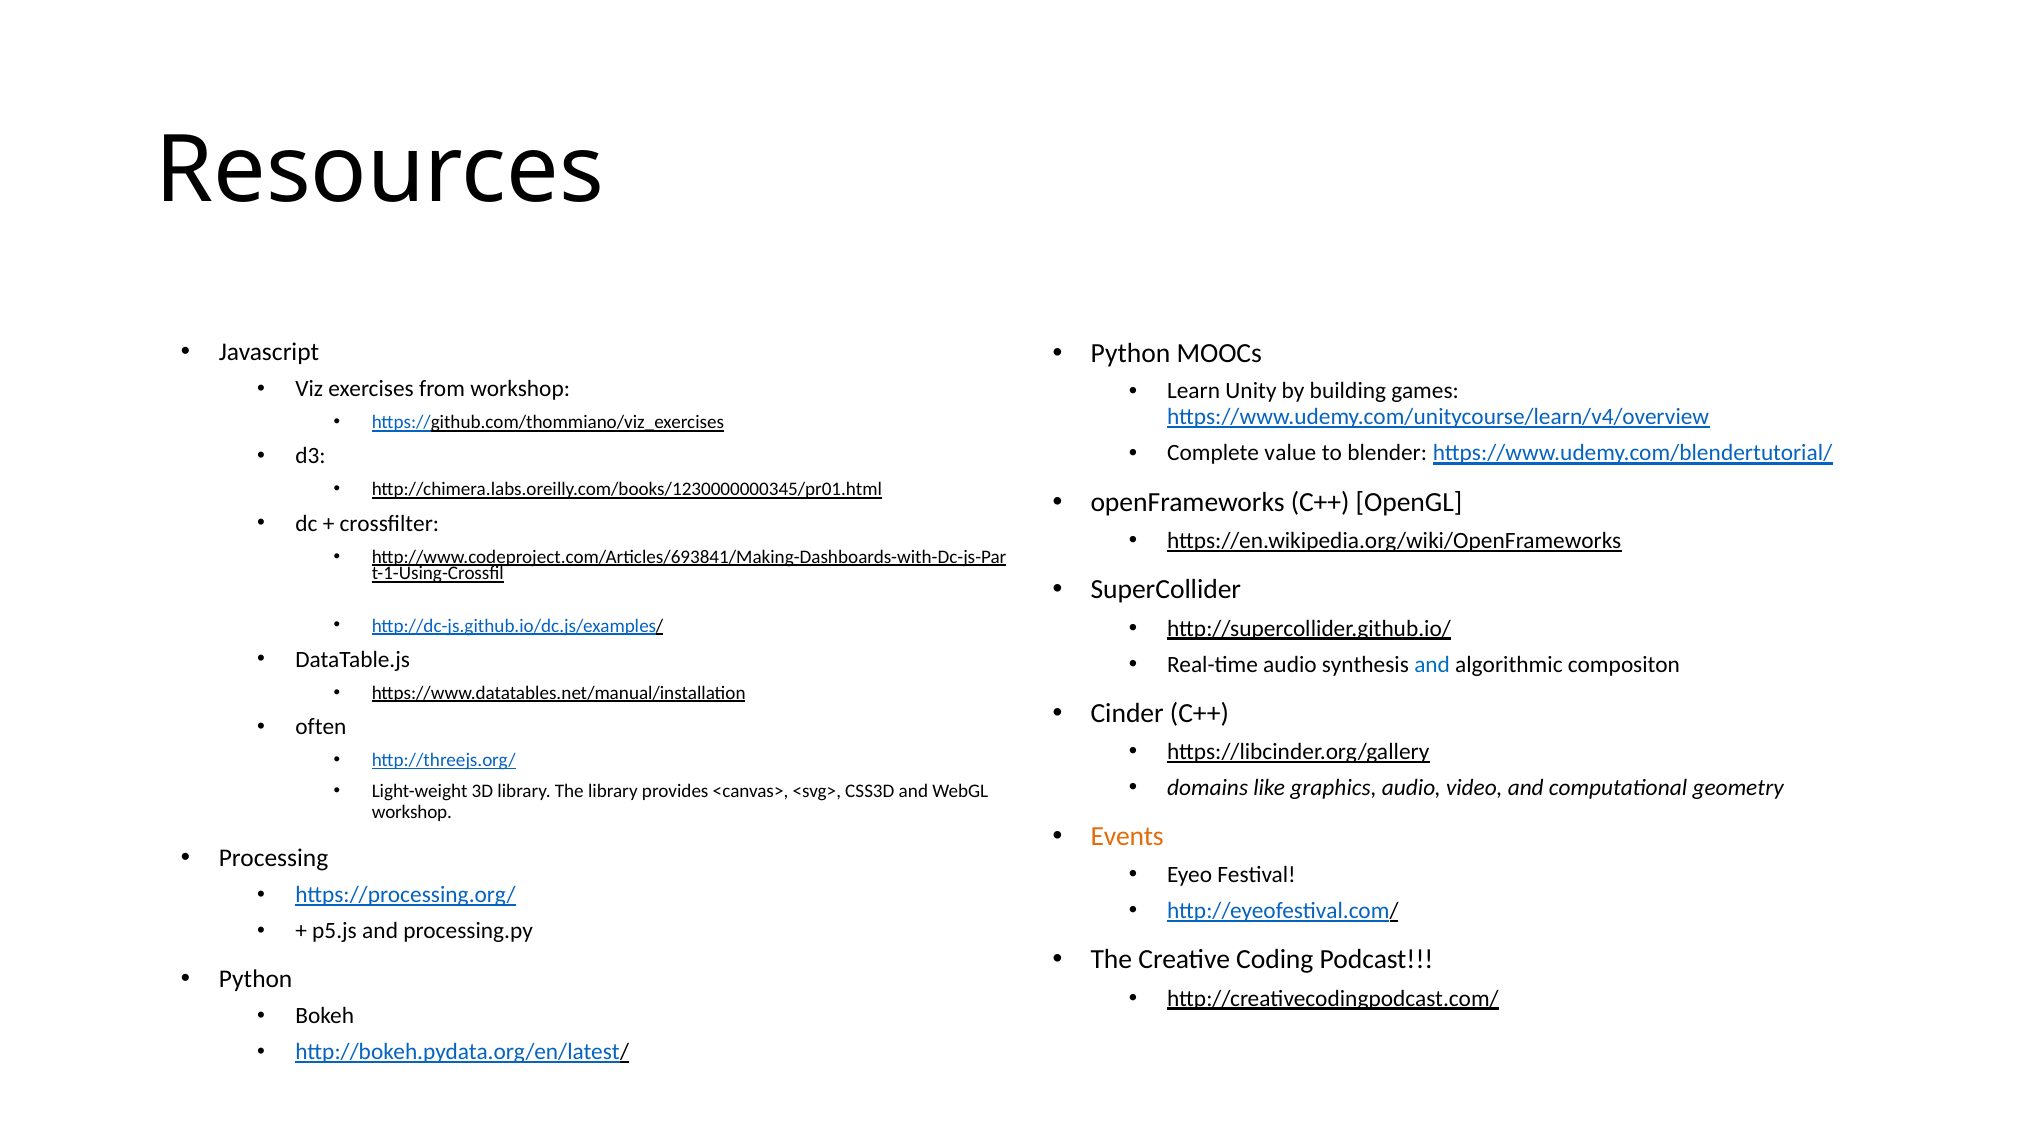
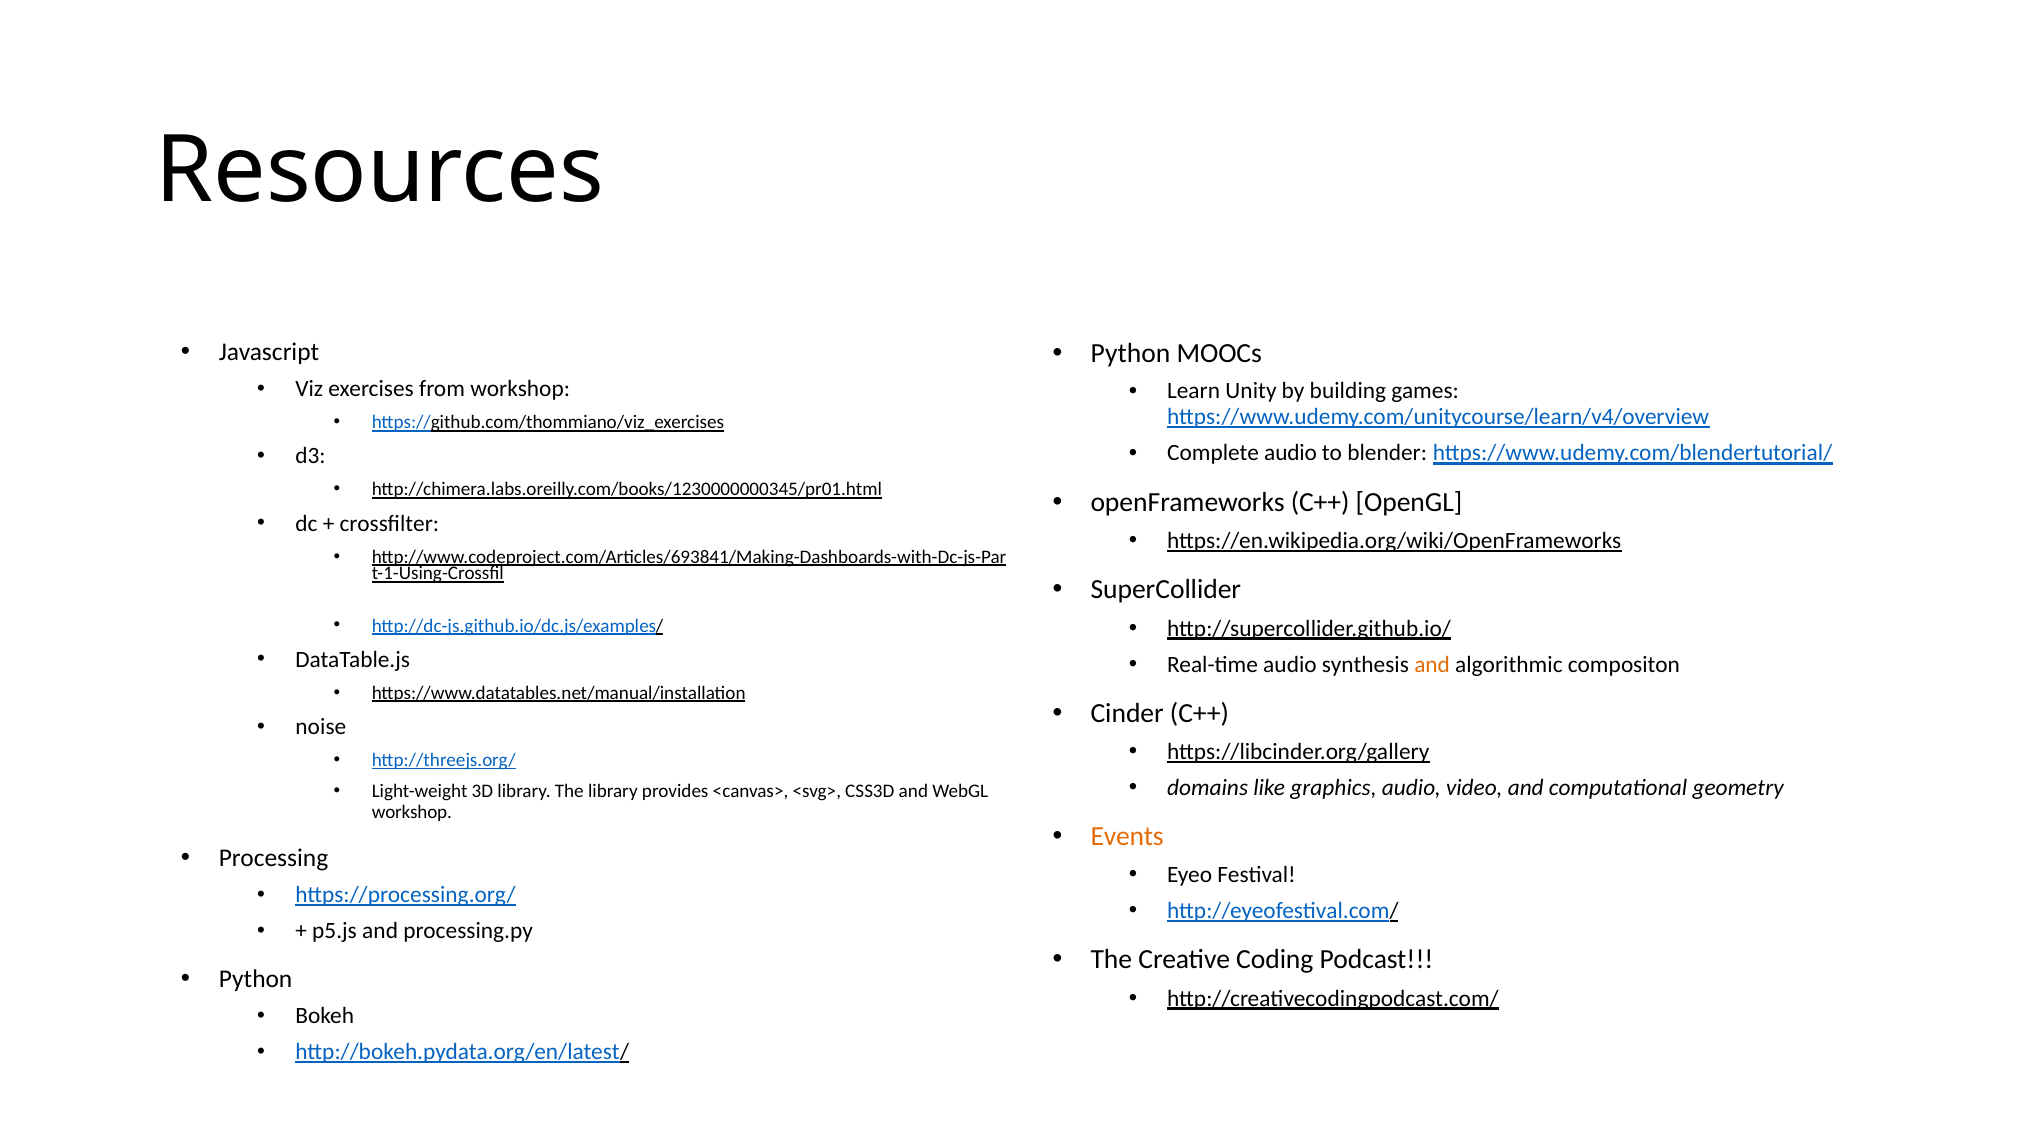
Complete value: value -> audio
and at (1432, 664) colour: blue -> orange
often: often -> noise
